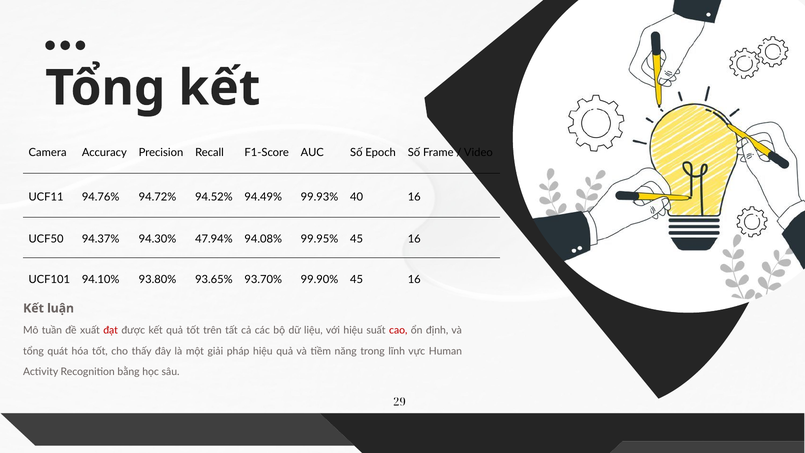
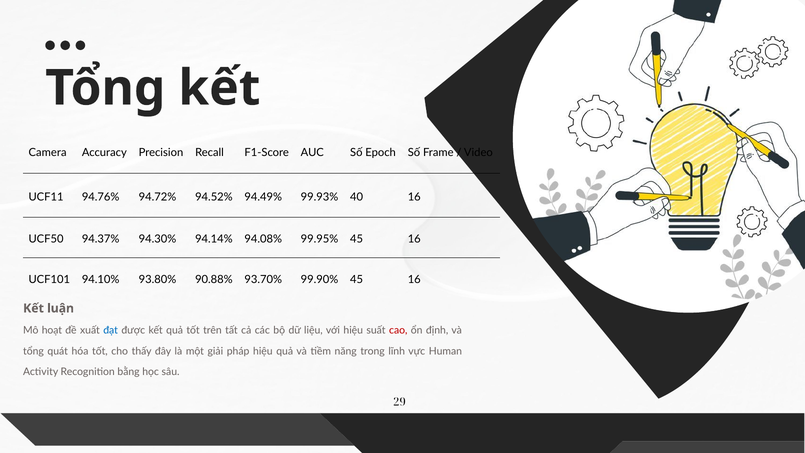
47.94%: 47.94% -> 94.14%
93.65%: 93.65% -> 90.88%
tuần: tuần -> hoạt
đạt colour: red -> blue
